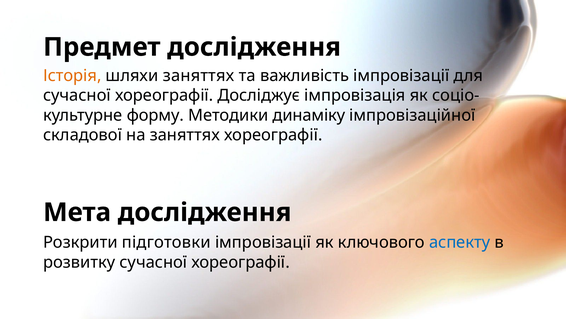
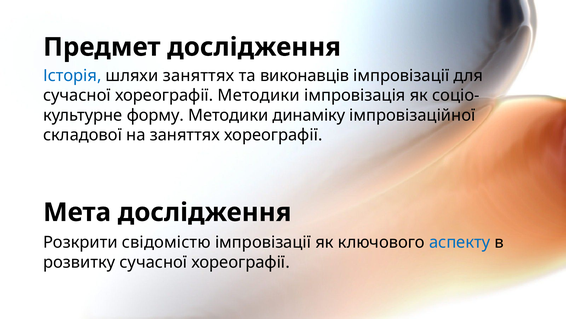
Історія colour: orange -> blue
важливість: важливість -> виконавців
хореографії Досліджує: Досліджує -> Методики
підготовки: підготовки -> свідомістю
